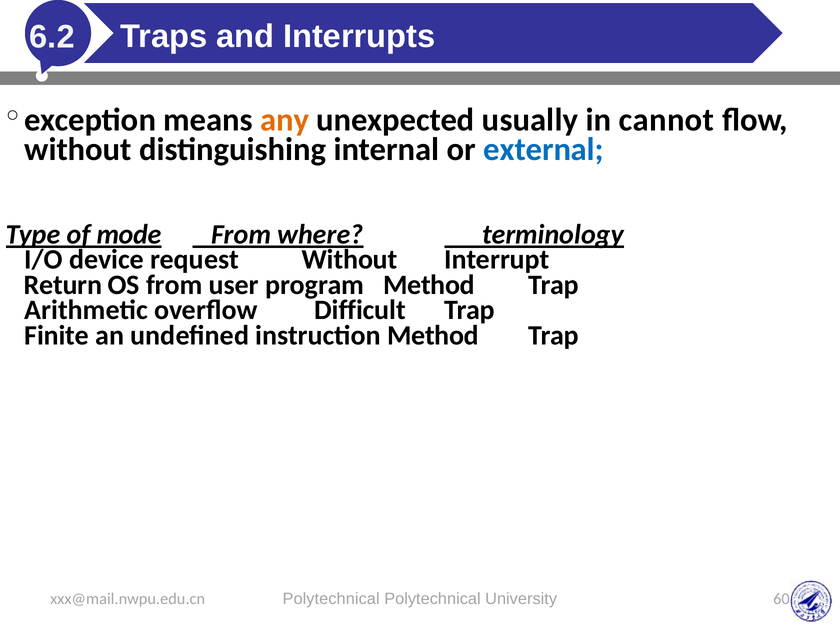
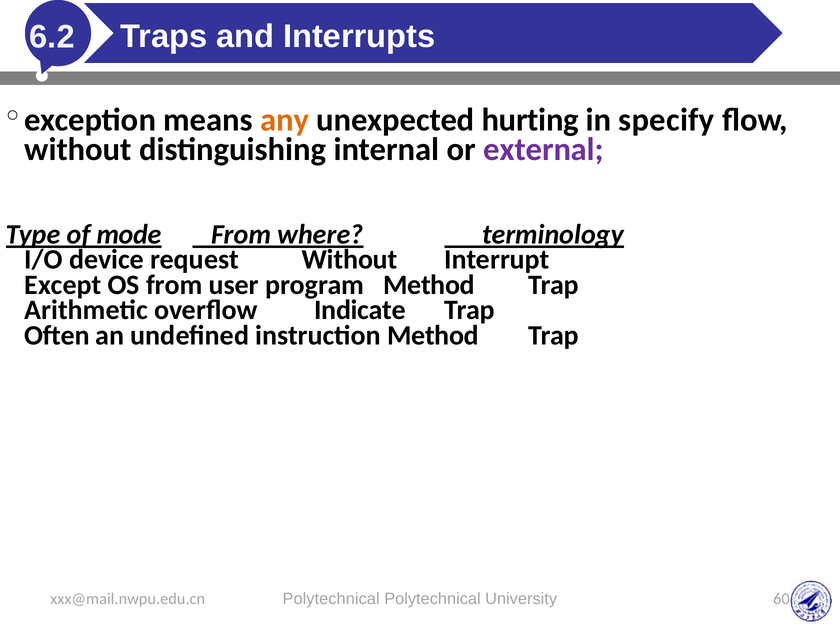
usually: usually -> hurting
cannot: cannot -> specify
external colour: blue -> purple
Return: Return -> Except
Difficult: Difficult -> Indicate
Finite: Finite -> Often
